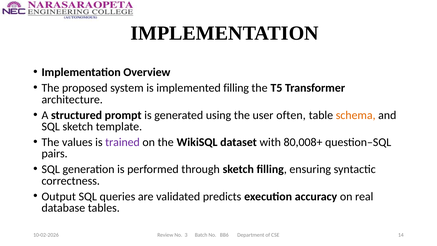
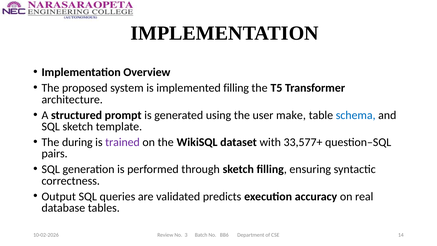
often: often -> make
schema colour: orange -> blue
values: values -> during
80,008+: 80,008+ -> 33,577+
